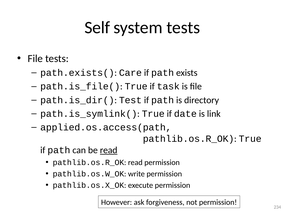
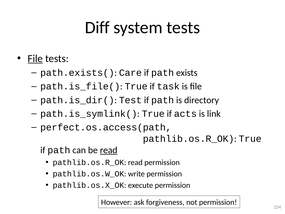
Self: Self -> Diff
File at (35, 58) underline: none -> present
date: date -> acts
applied.os.access(path: applied.os.access(path -> perfect.os.access(path
